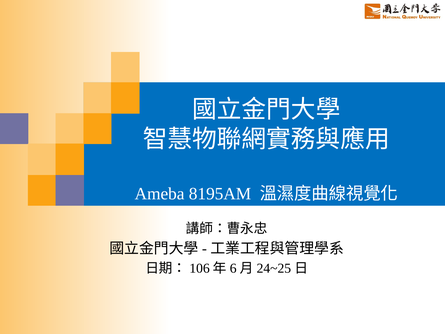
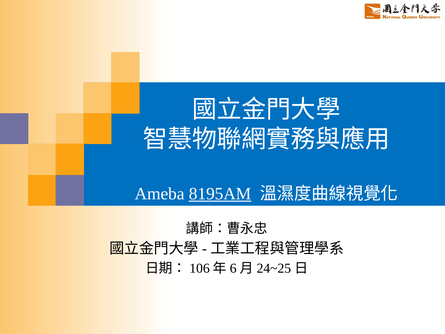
8195AM underline: none -> present
